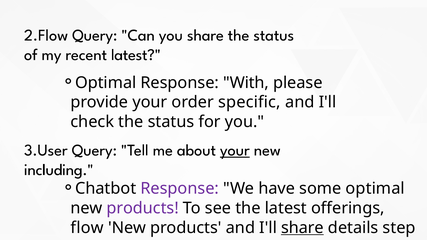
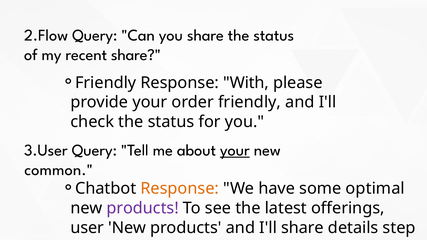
recent latest: latest -> share
Optimal at (106, 83): Optimal -> Friendly
order specific: specific -> friendly
including: including -> common
Response at (180, 189) colour: purple -> orange
flow: flow -> user
share at (302, 228) underline: present -> none
